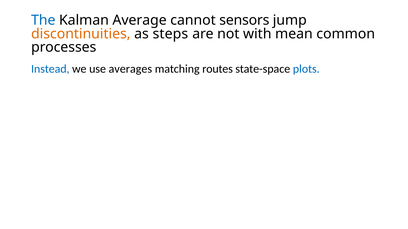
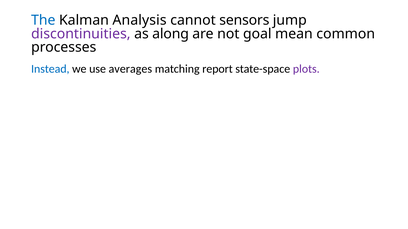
Average: Average -> Analysis
discontinuities colour: orange -> purple
steps: steps -> along
with: with -> goal
routes: routes -> report
plots colour: blue -> purple
